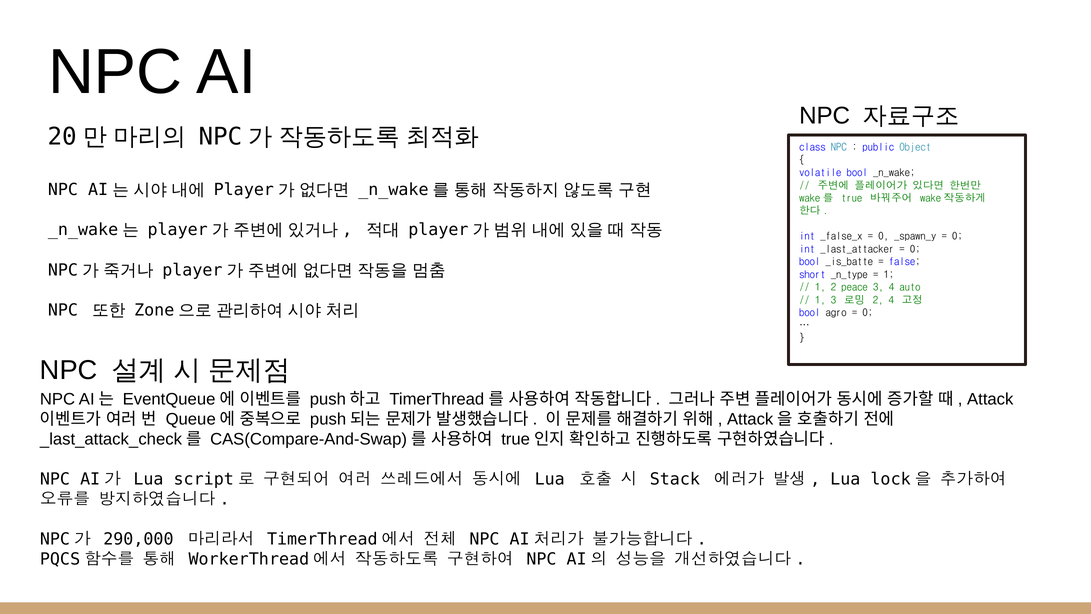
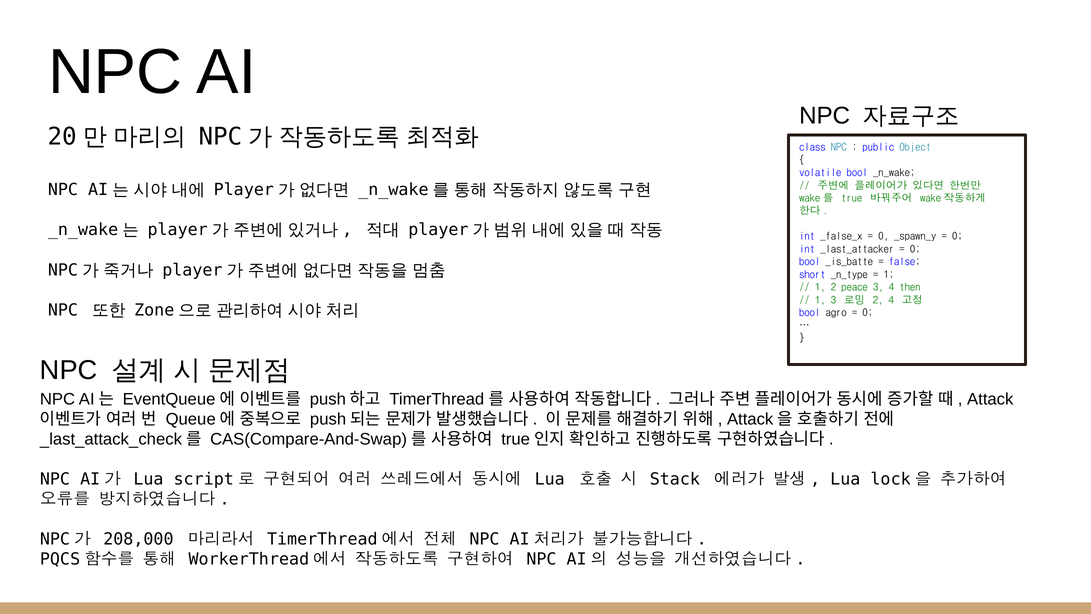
auto: auto -> then
290,000: 290,000 -> 208,000
